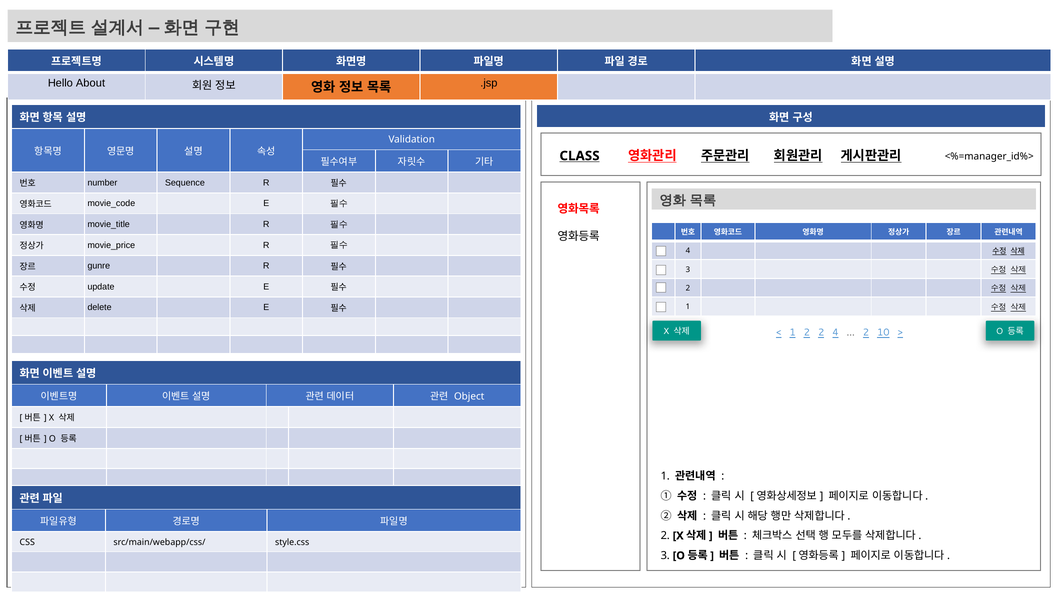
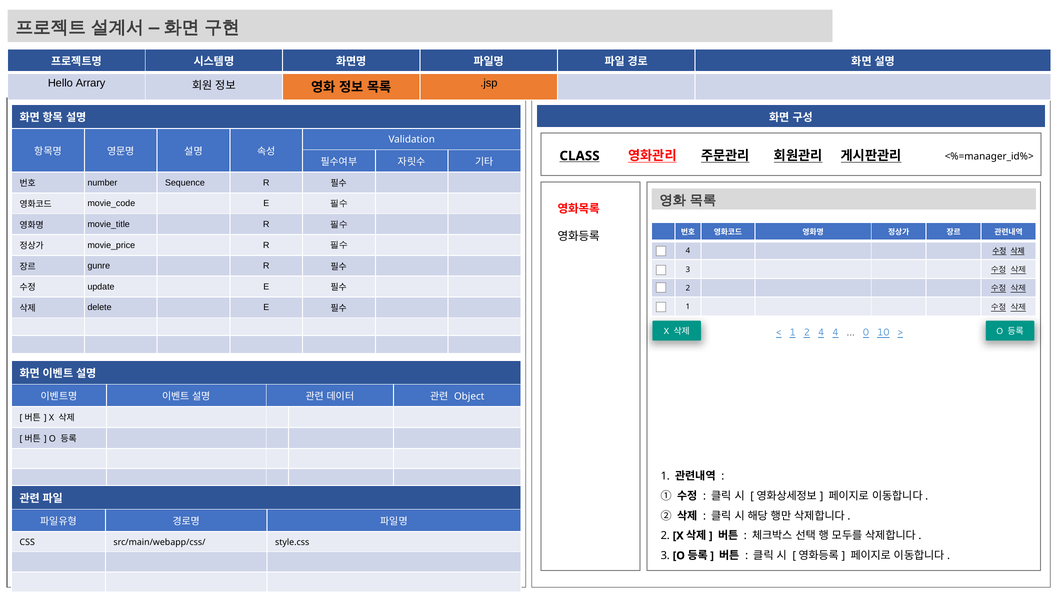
About: About -> Arrary
2 2: 2 -> 4
2 at (866, 333): 2 -> 0
